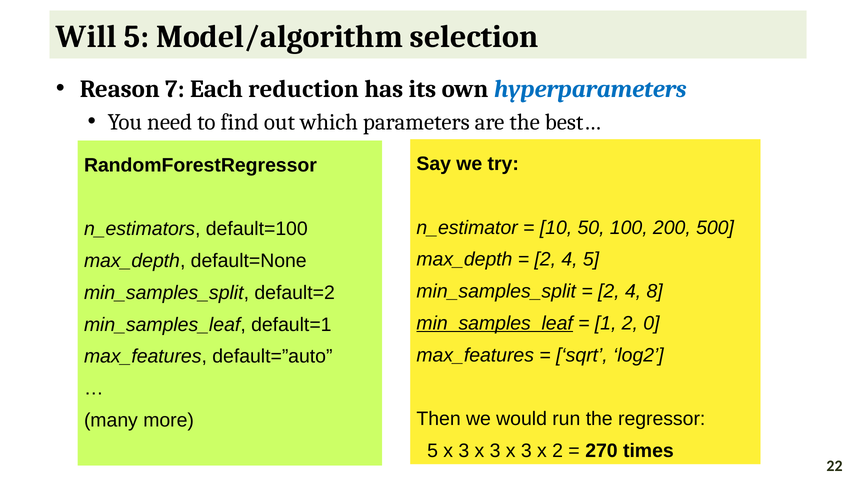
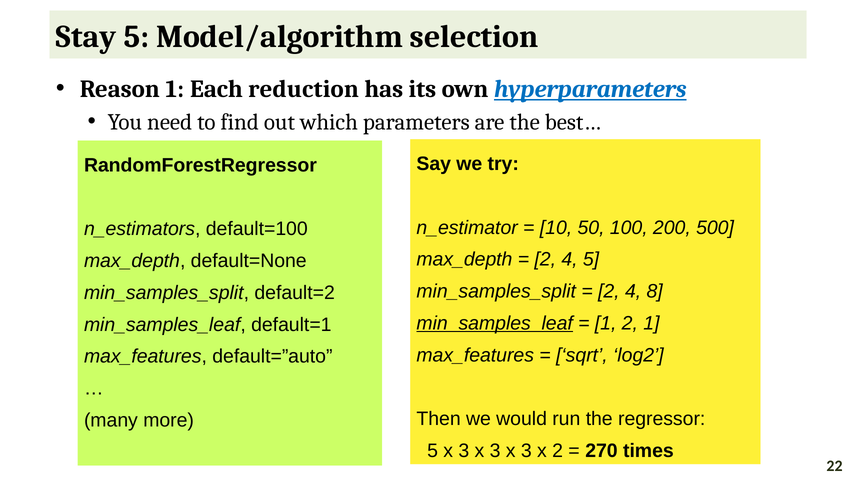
Will: Will -> Stay
Reason 7: 7 -> 1
hyperparameters underline: none -> present
2 0: 0 -> 1
